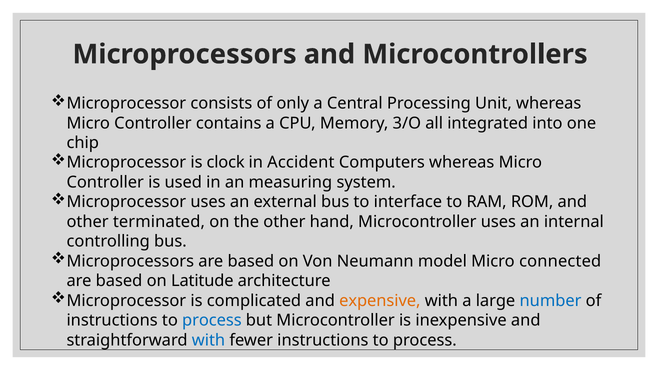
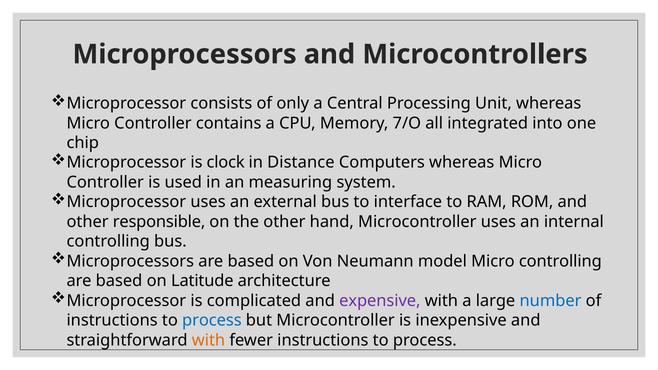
3/O: 3/O -> 7/O
Accident: Accident -> Distance
terminated: terminated -> responsible
Micro connected: connected -> controlling
expensive colour: orange -> purple
with at (208, 340) colour: blue -> orange
